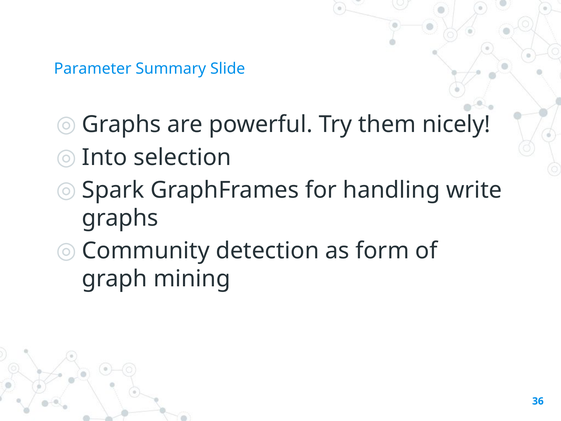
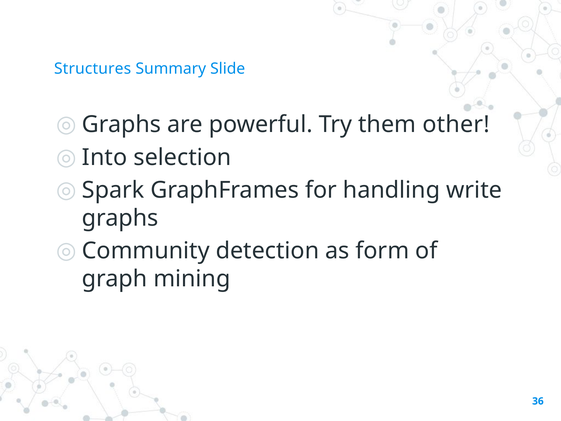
Parameter: Parameter -> Structures
nicely: nicely -> other
